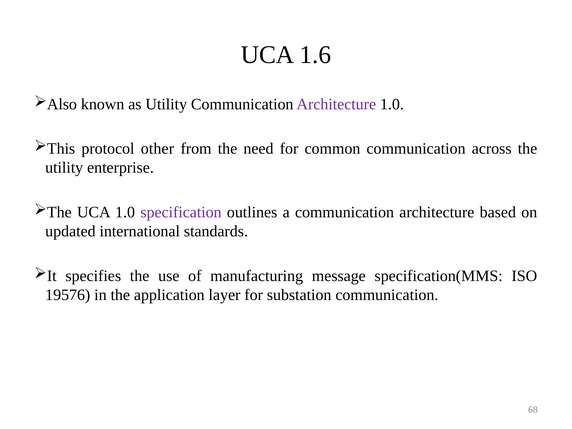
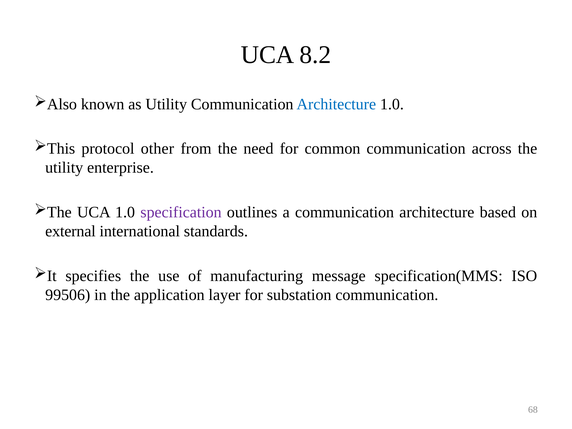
1.6: 1.6 -> 8.2
Architecture at (336, 104) colour: purple -> blue
updated: updated -> external
19576: 19576 -> 99506
